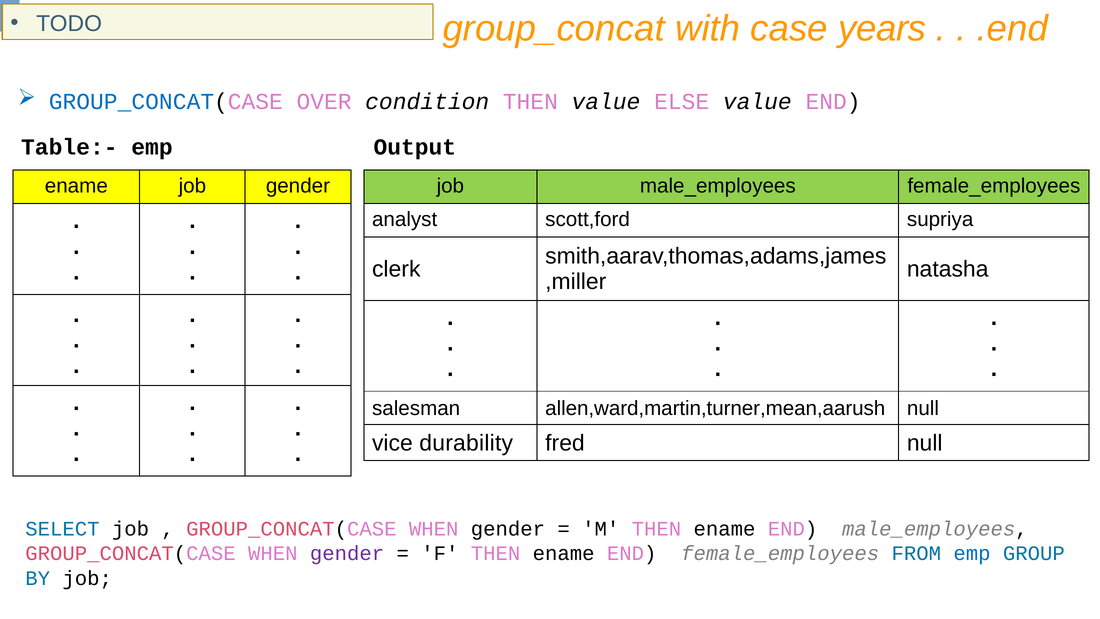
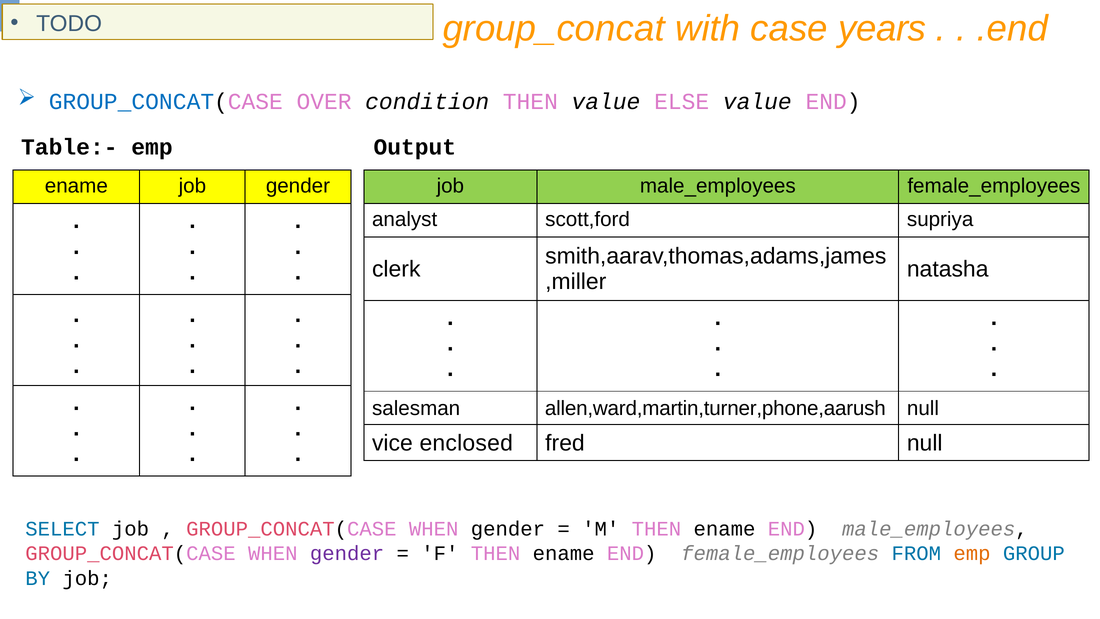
allen,ward,martin,turner,mean,aarush: allen,ward,martin,turner,mean,aarush -> allen,ward,martin,turner,phone,aarush
durability: durability -> enclosed
emp at (972, 553) colour: blue -> orange
